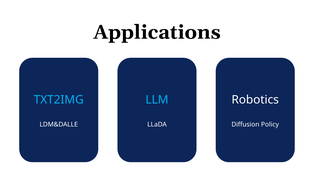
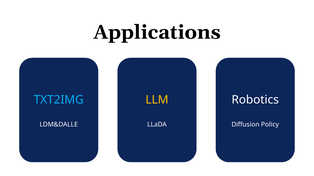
LLM colour: light blue -> yellow
